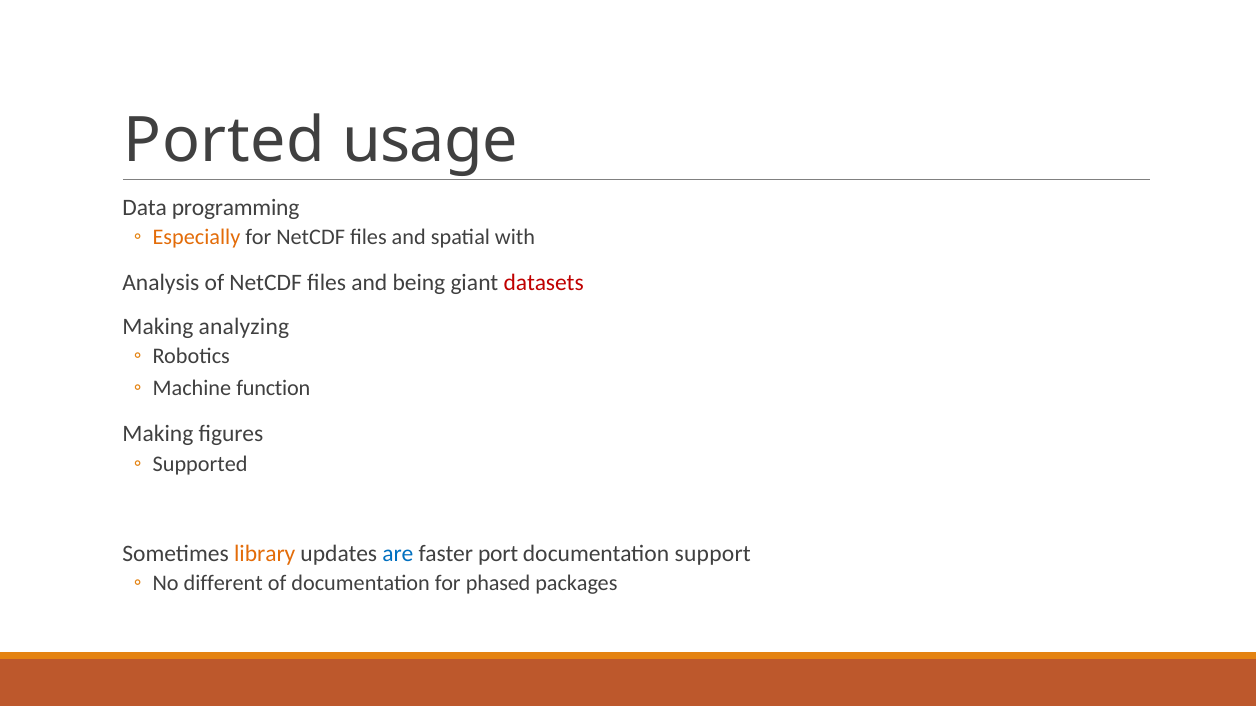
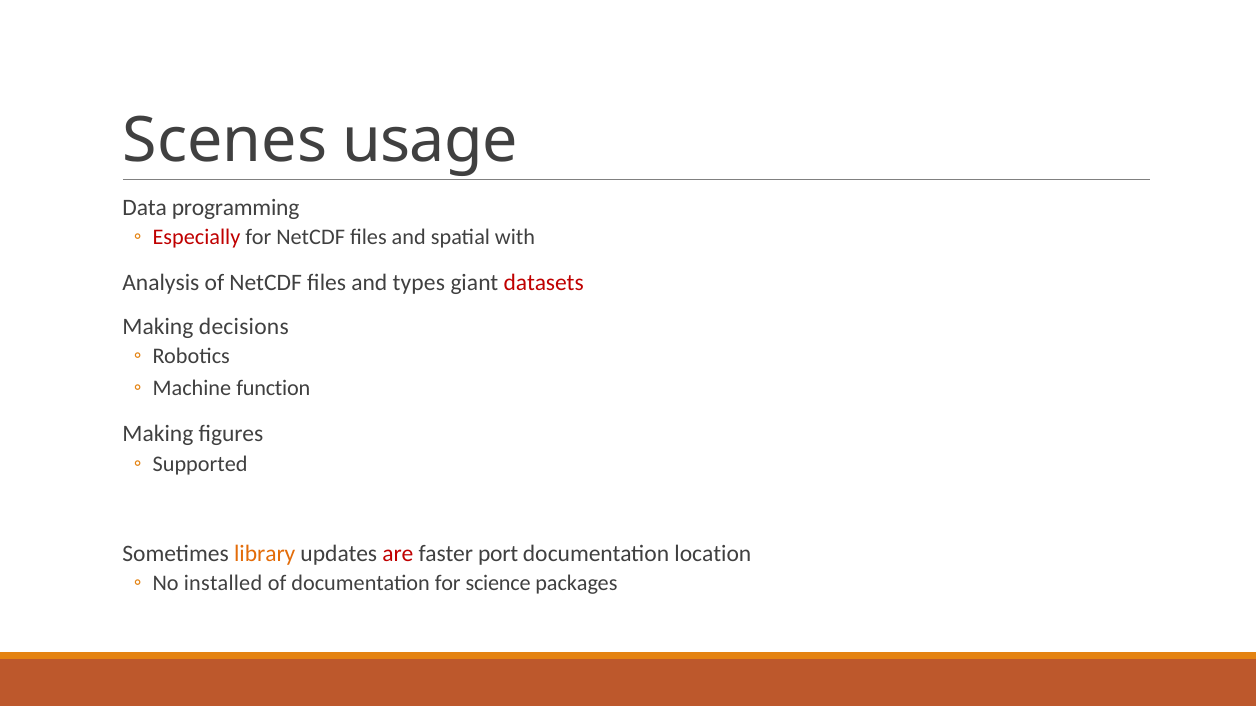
Ported: Ported -> Scenes
Especially colour: orange -> red
being: being -> types
analyzing: analyzing -> decisions
are colour: blue -> red
support: support -> location
different: different -> installed
phased: phased -> science
